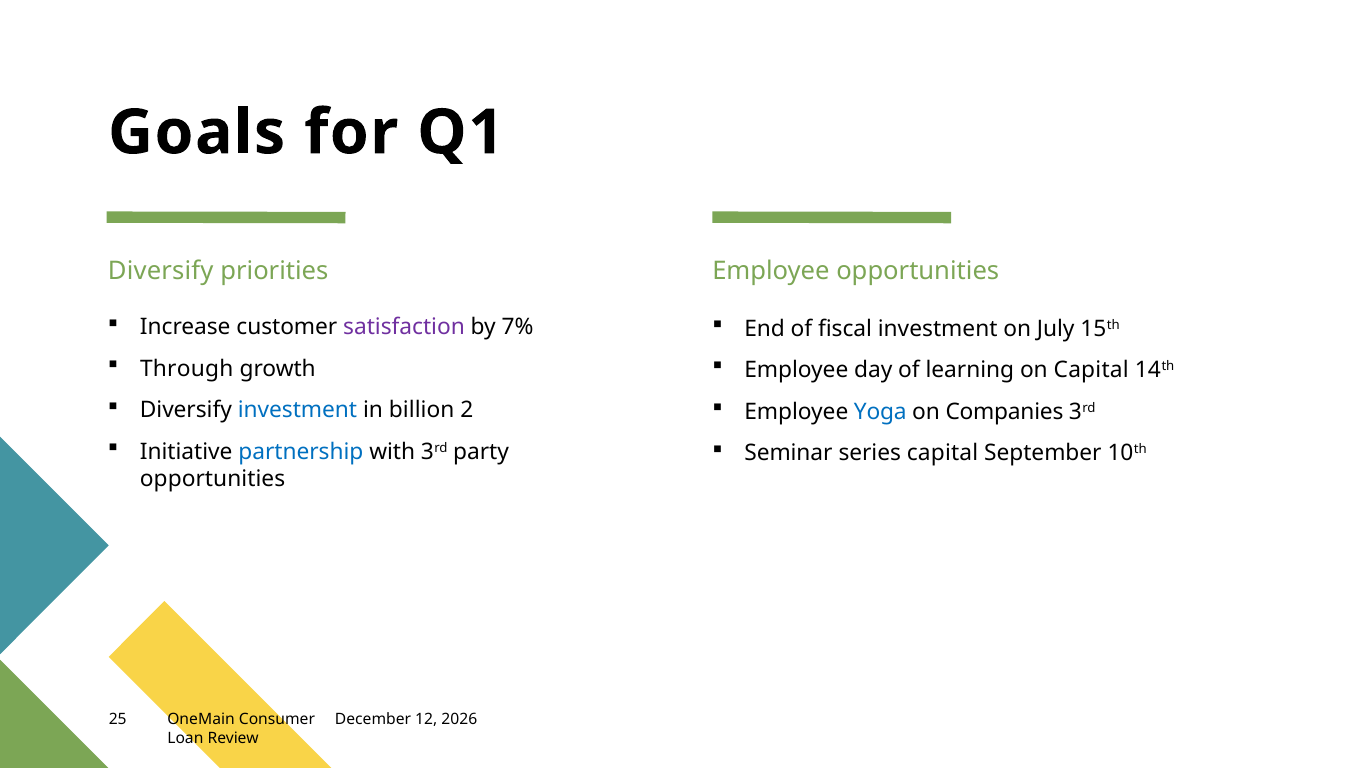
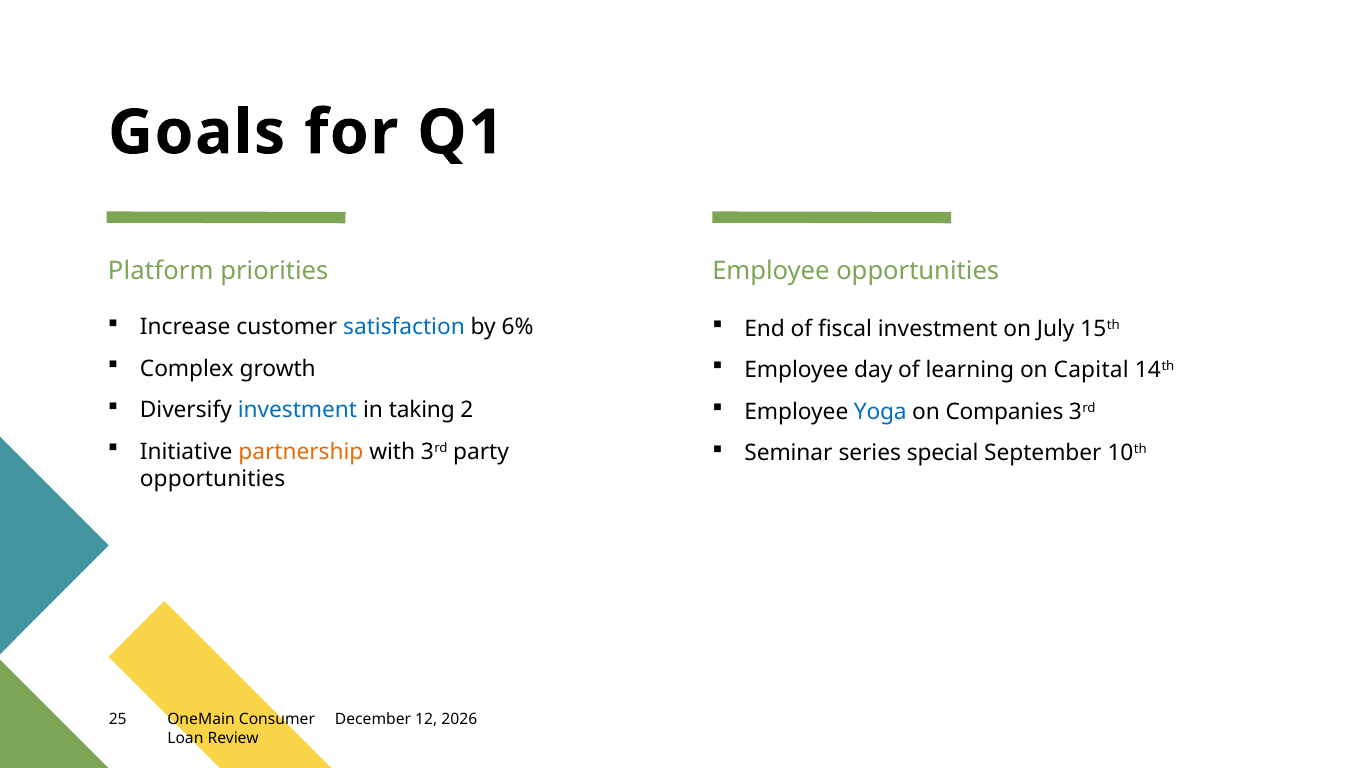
Diversify at (161, 271): Diversify -> Platform
satisfaction colour: purple -> blue
7%: 7% -> 6%
Through: Through -> Complex
billion: billion -> taking
partnership colour: blue -> orange
series capital: capital -> special
